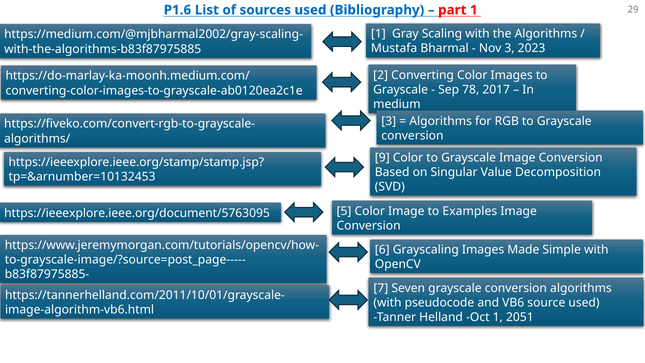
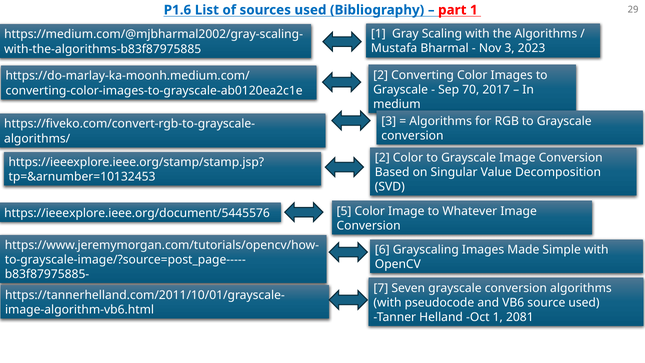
78: 78 -> 70
9 at (382, 158): 9 -> 2
https://ieeexplore.ieee.org/document/5763095: https://ieeexplore.ieee.org/document/5763095 -> https://ieeexplore.ieee.org/document/5445576
Examples: Examples -> Whatever
2051: 2051 -> 2081
